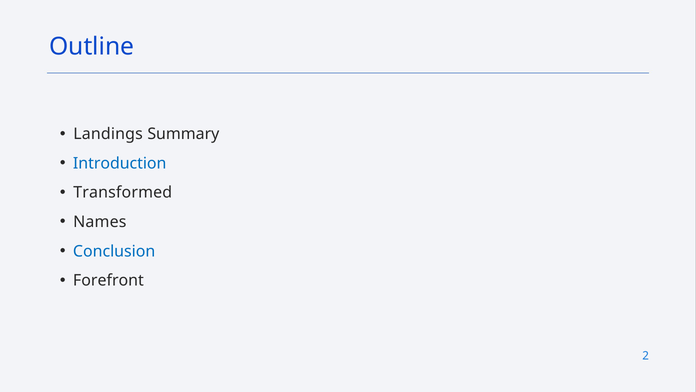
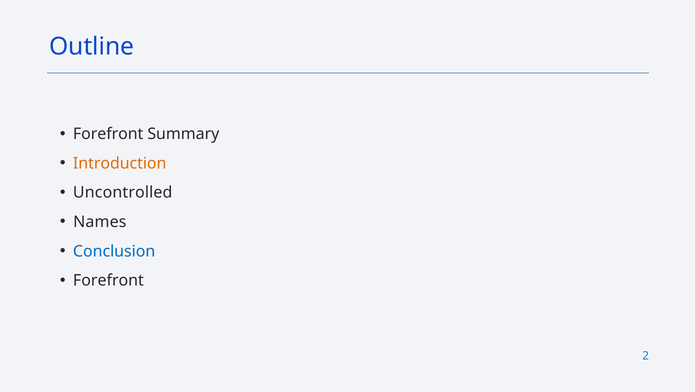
Landings at (108, 134): Landings -> Forefront
Introduction colour: blue -> orange
Transformed: Transformed -> Uncontrolled
